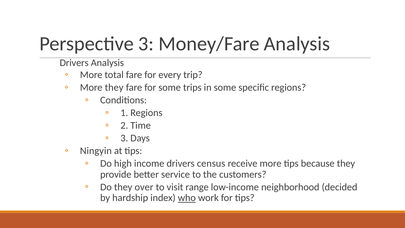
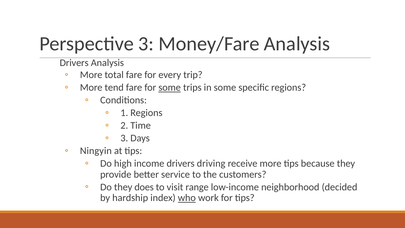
More they: they -> tend
some at (170, 88) underline: none -> present
census: census -> driving
over: over -> does
